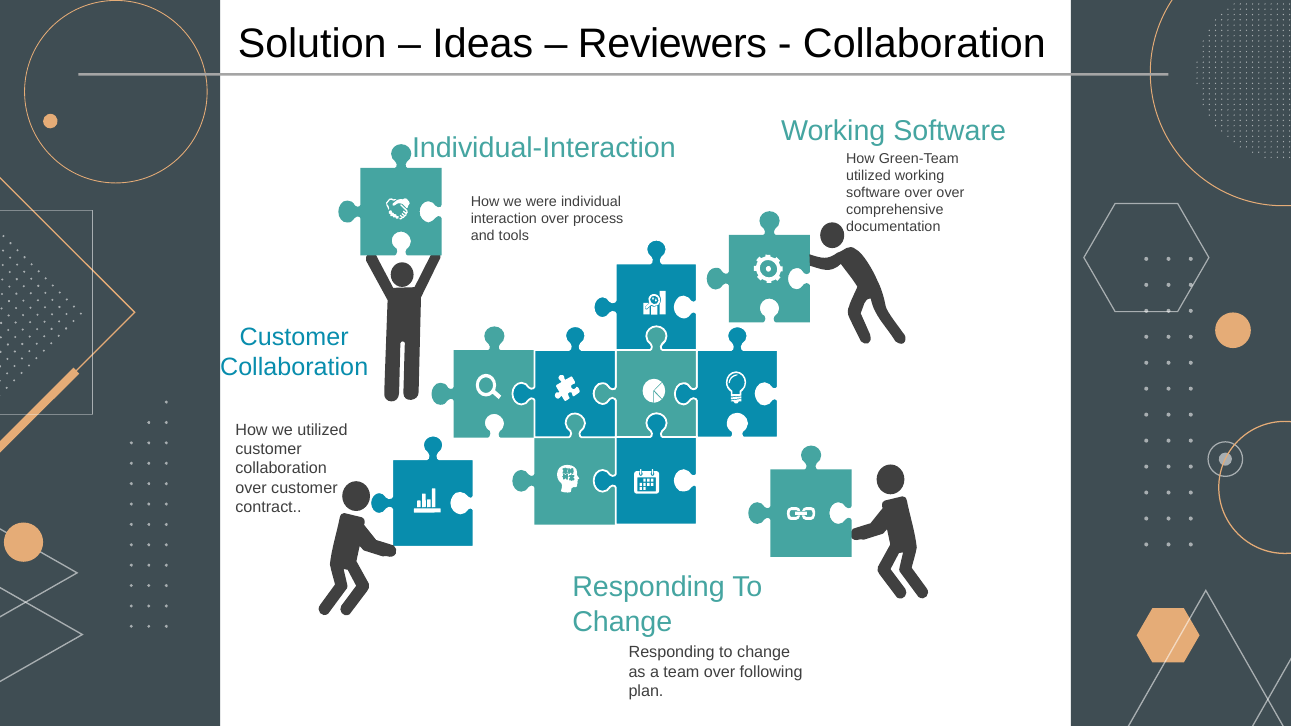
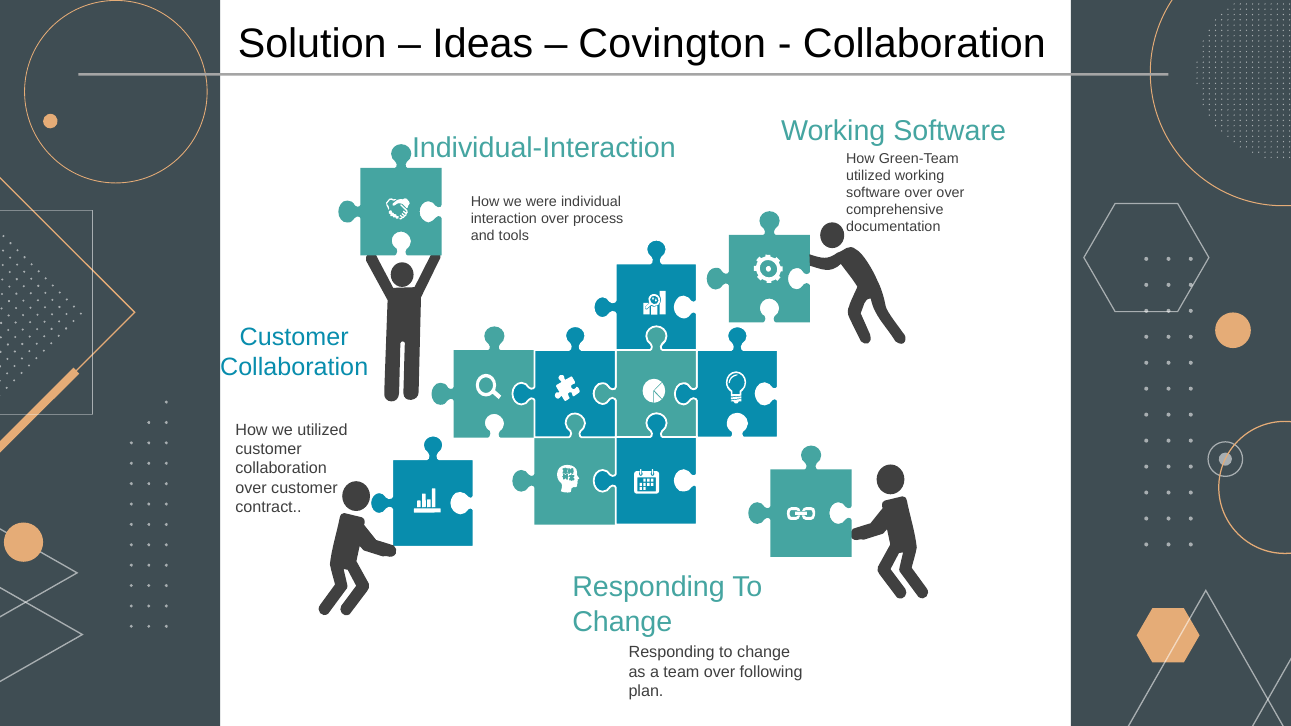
Reviewers: Reviewers -> Covington
